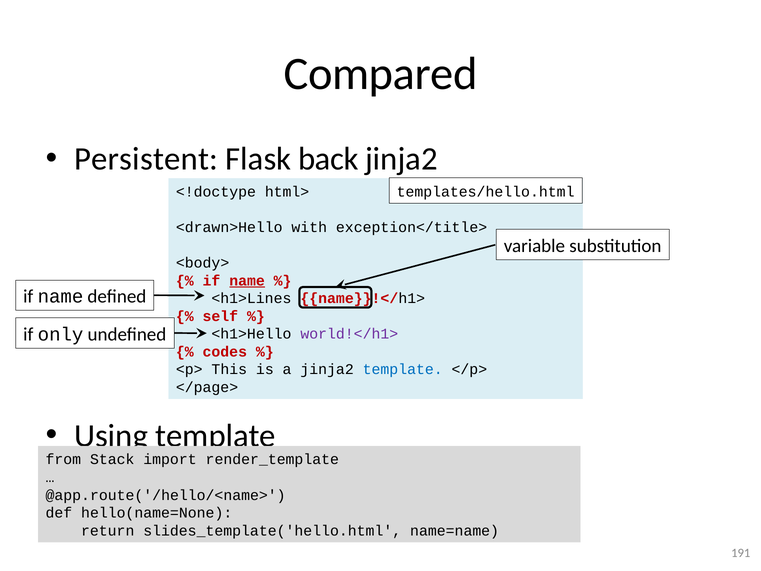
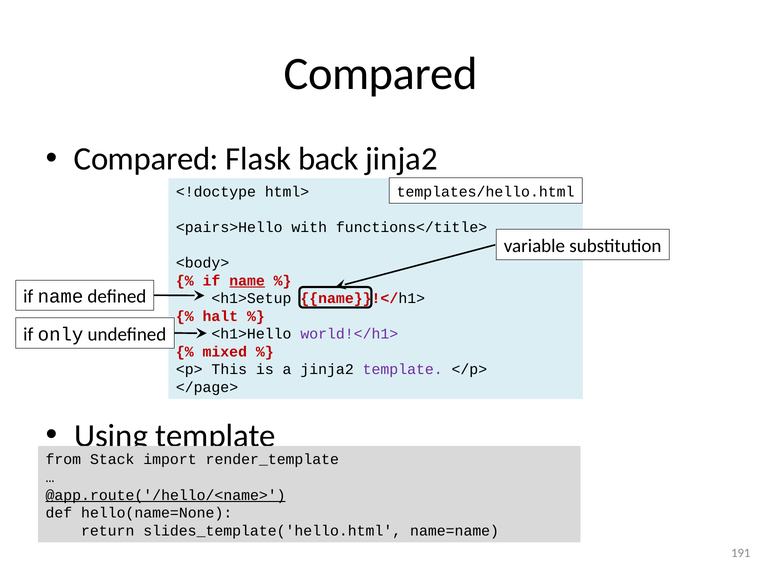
Persistent at (146, 159): Persistent -> Compared
<drawn>Hello: <drawn>Hello -> <pairs>Hello
exception</title>: exception</title> -> functions</title>
<h1>Lines: <h1>Lines -> <h1>Setup
self: self -> halt
codes: codes -> mixed
template at (403, 369) colour: blue -> purple
@app.route('/hello/<name> underline: none -> present
